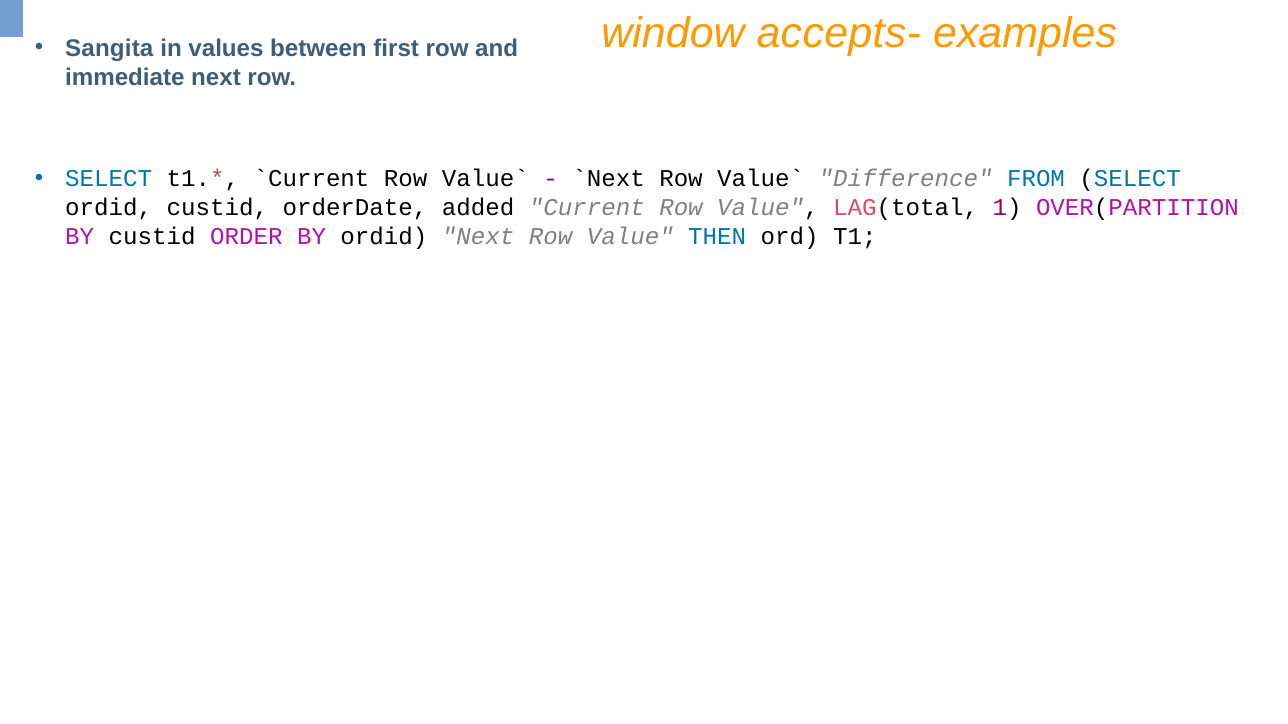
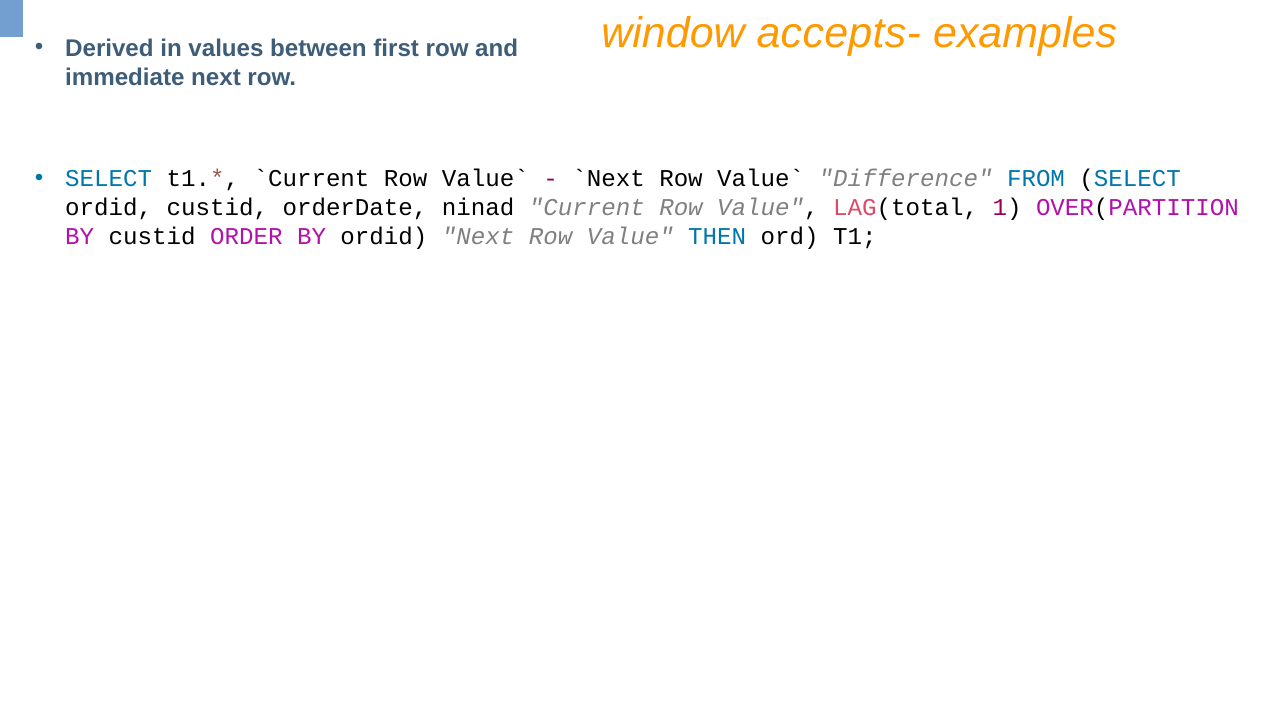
Sangita: Sangita -> Derived
added: added -> ninad
